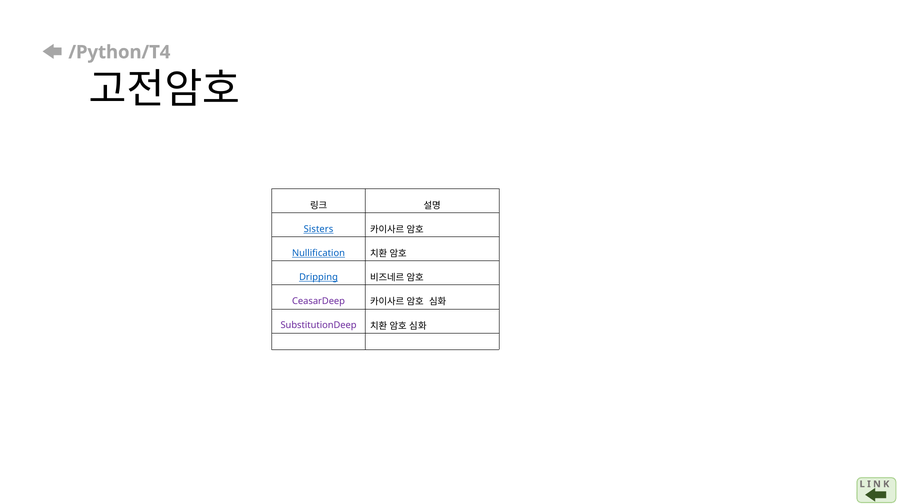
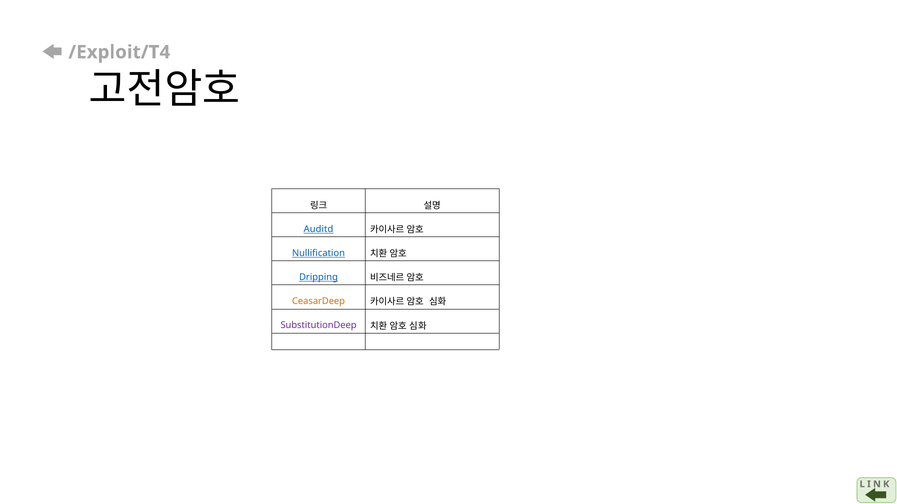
/Python/T4: /Python/T4 -> /Exploit/T4
Sisters: Sisters -> Auditd
CeasarDeep colour: purple -> orange
